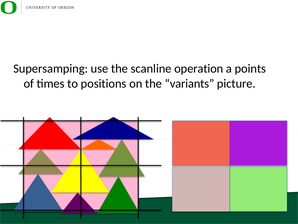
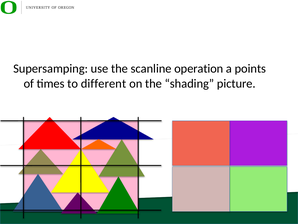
positions: positions -> different
variants: variants -> shading
